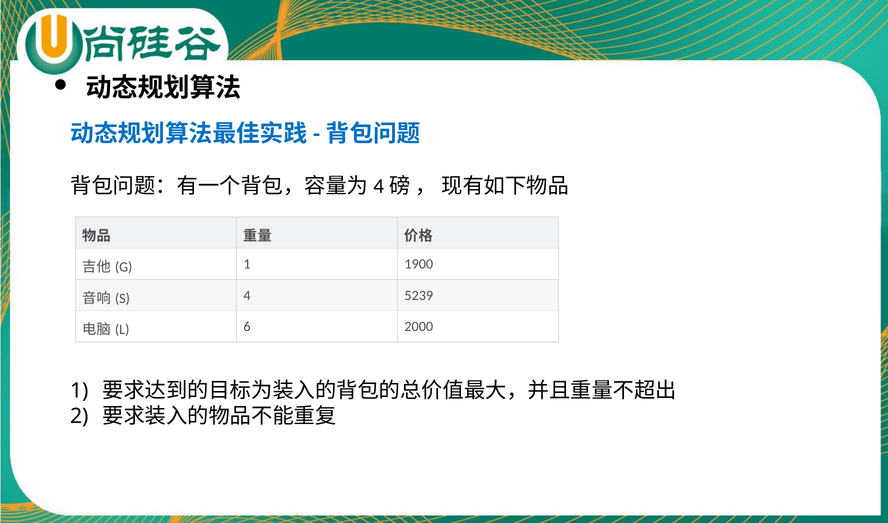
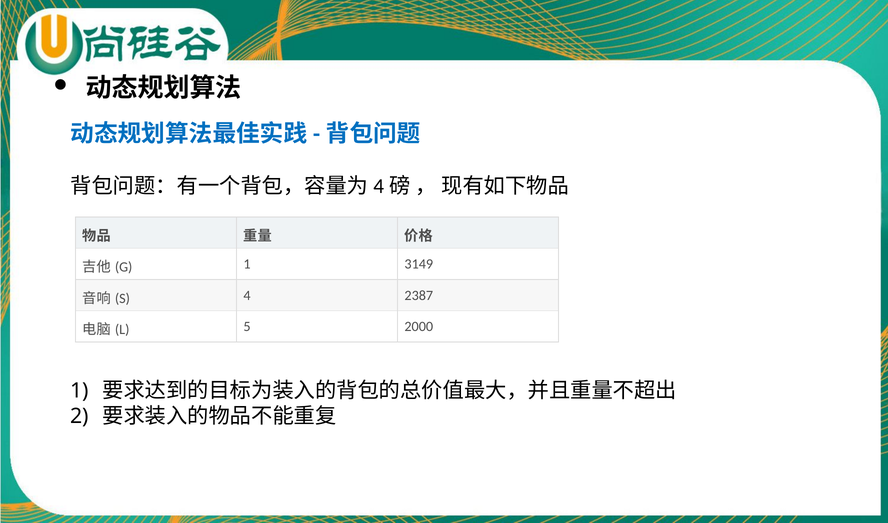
1900: 1900 -> 3149
5239: 5239 -> 2387
6: 6 -> 5
